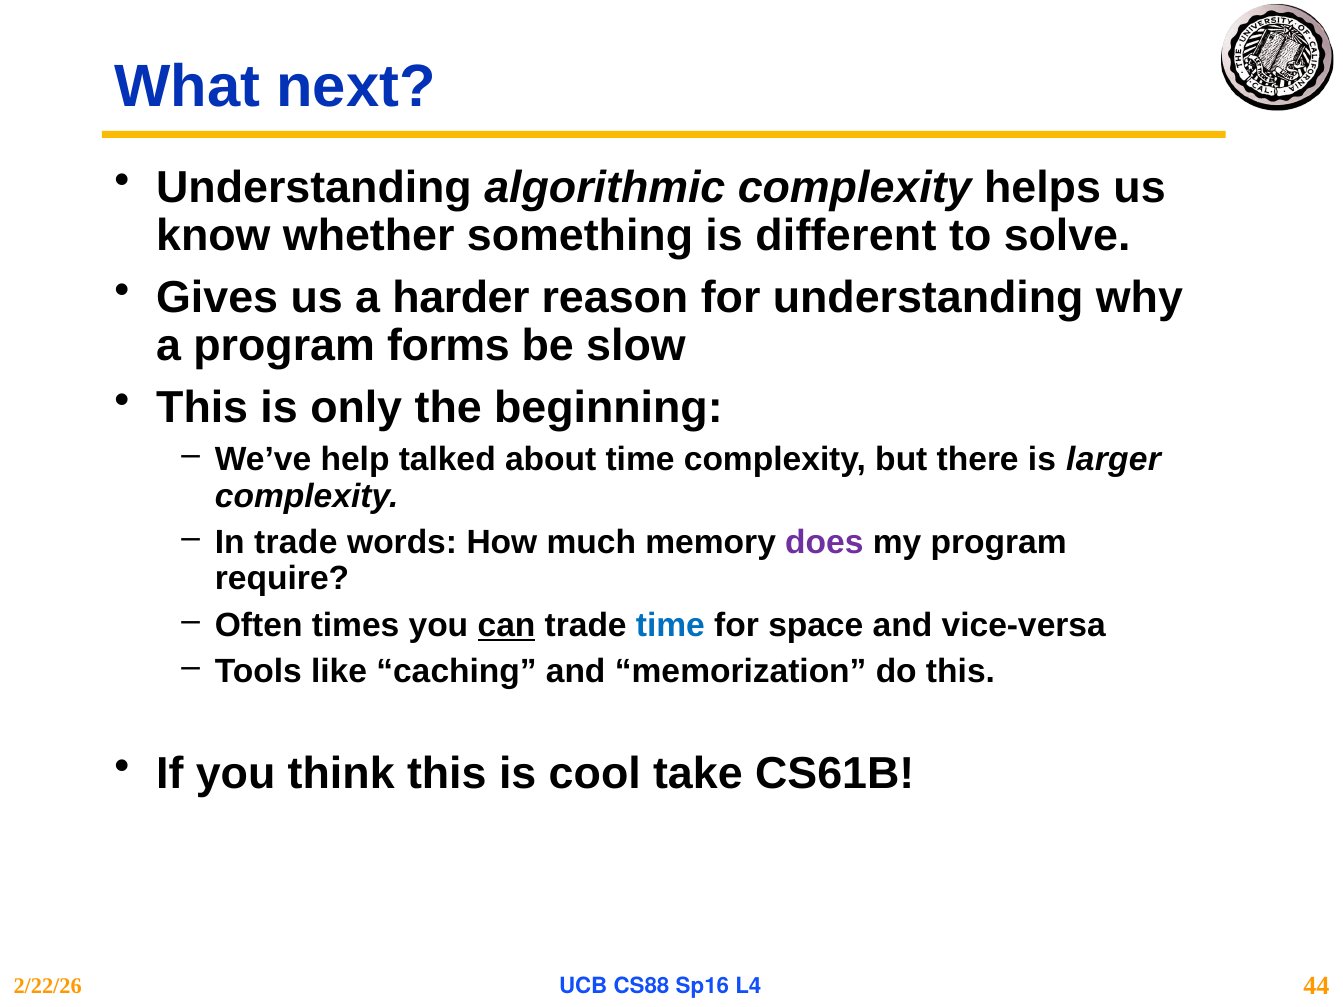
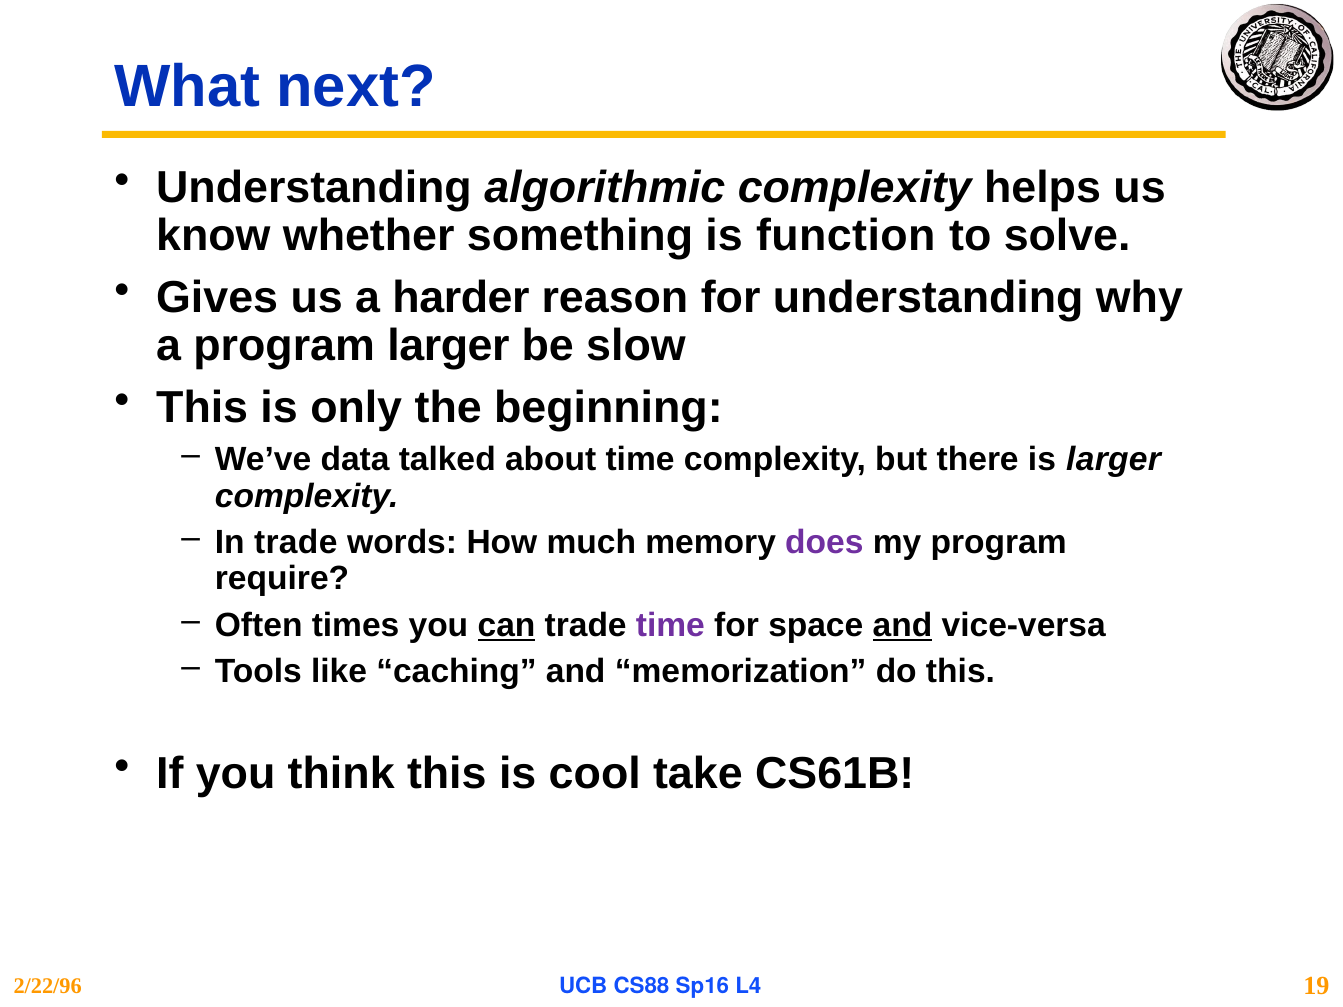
different: different -> function
program forms: forms -> larger
help: help -> data
time at (670, 625) colour: blue -> purple
and at (902, 625) underline: none -> present
2/22/26: 2/22/26 -> 2/22/96
44: 44 -> 19
